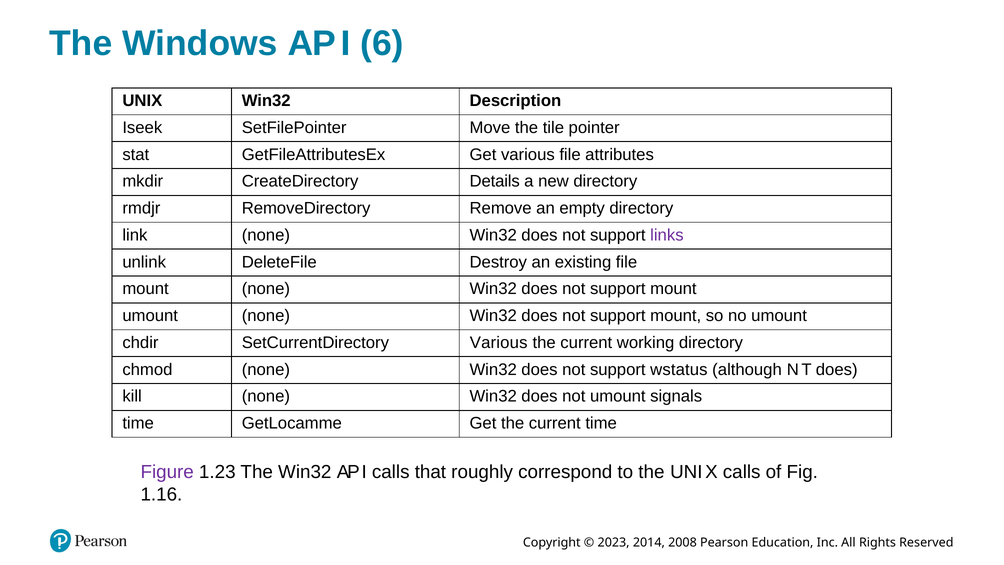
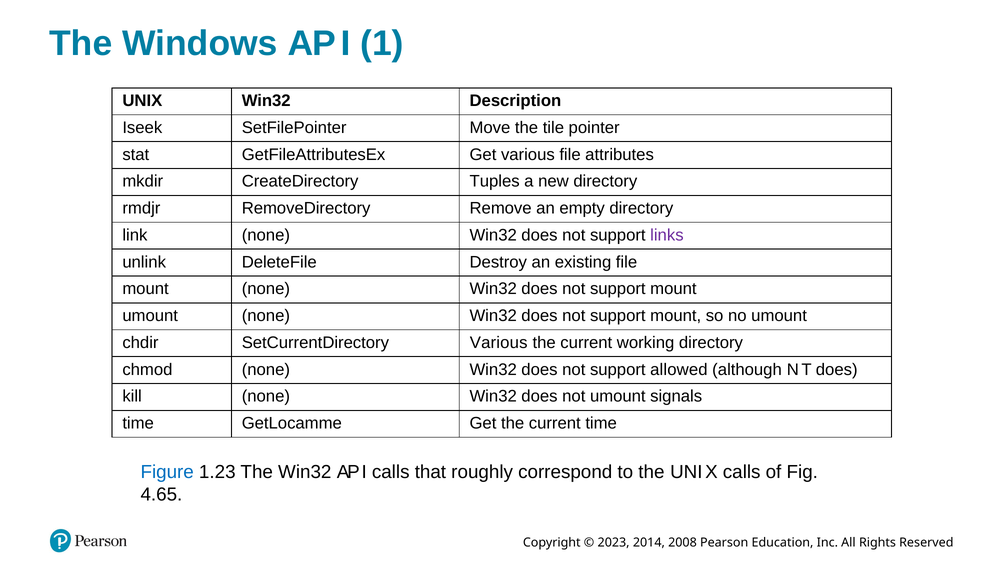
6: 6 -> 1
Details: Details -> Tuples
wstatus: wstatus -> allowed
Figure colour: purple -> blue
1.16: 1.16 -> 4.65
